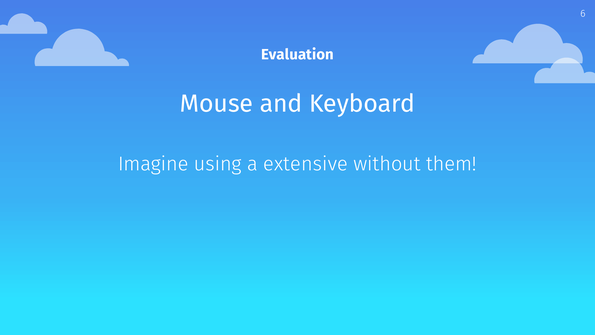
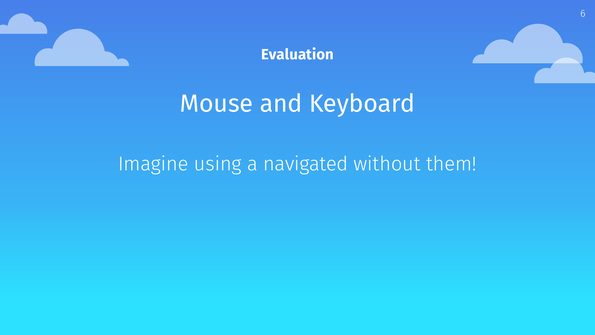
extensive: extensive -> navigated
